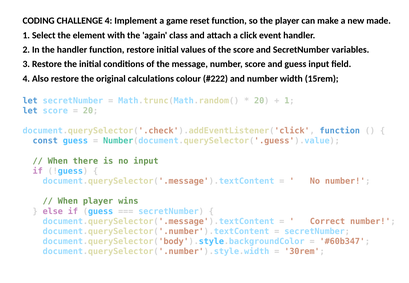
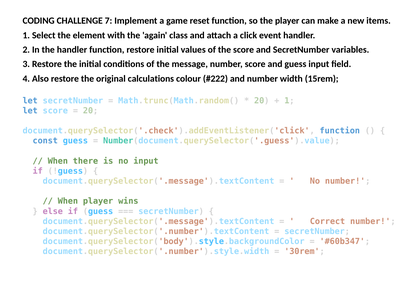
CHALLENGE 4: 4 -> 7
made: made -> items
